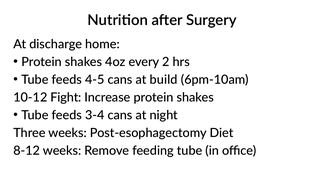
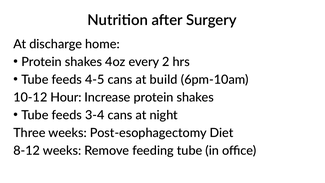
Fight: Fight -> Hour
